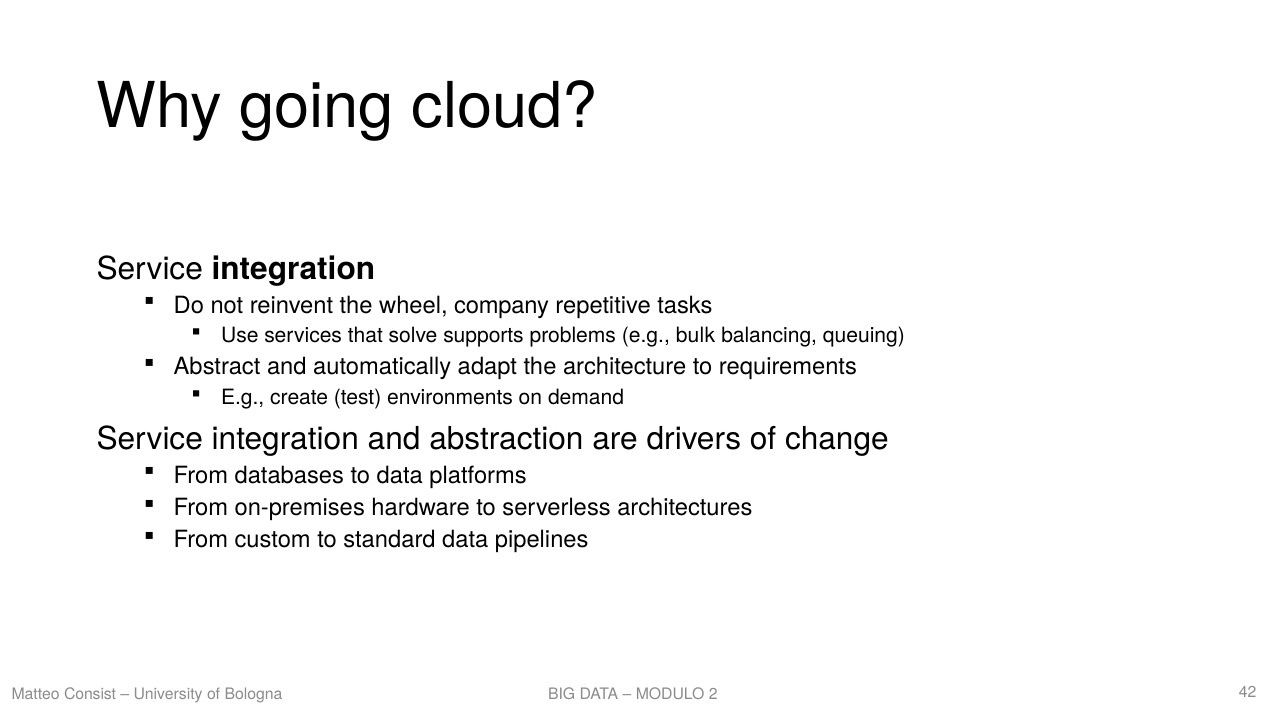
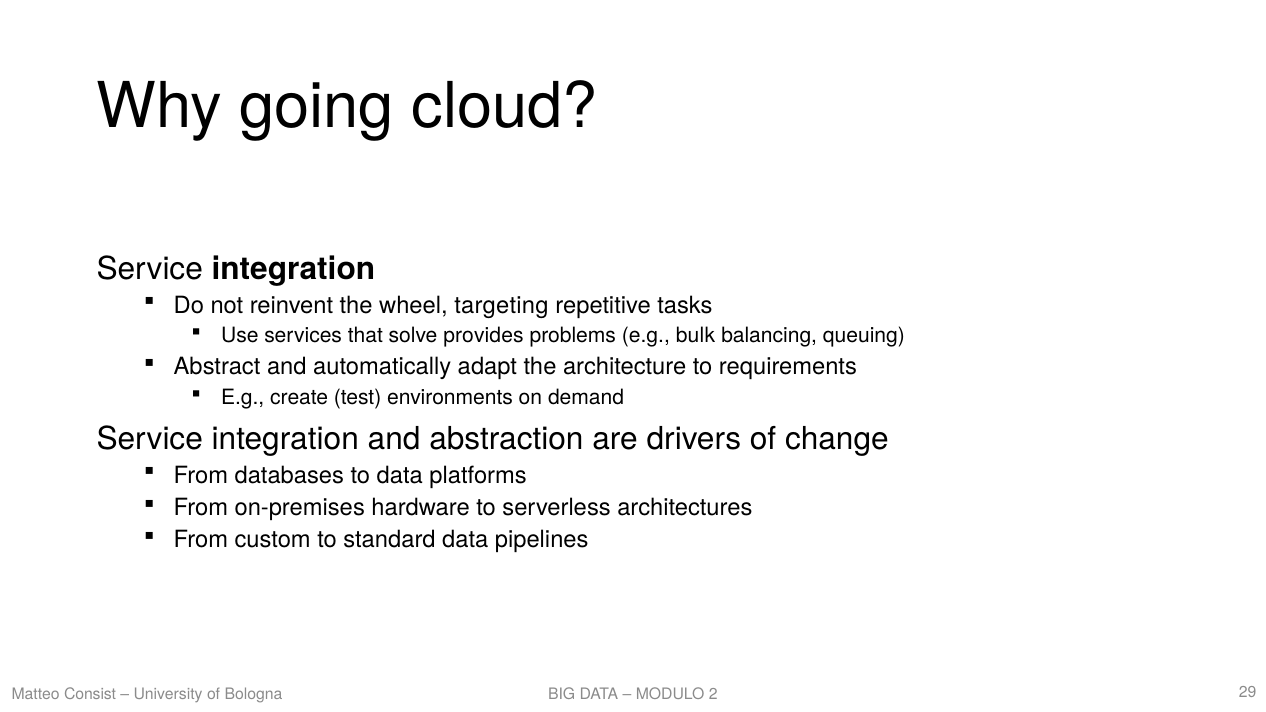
company: company -> targeting
supports: supports -> provides
42: 42 -> 29
